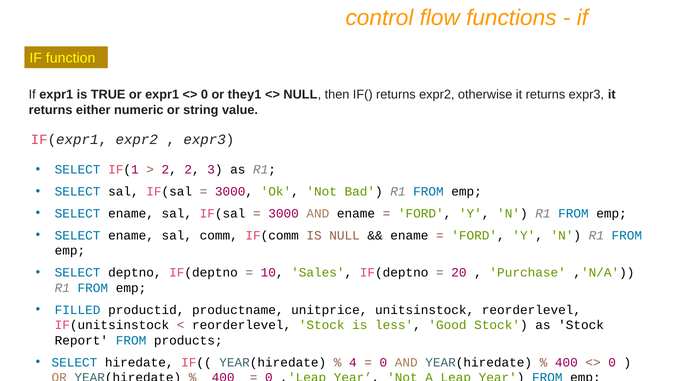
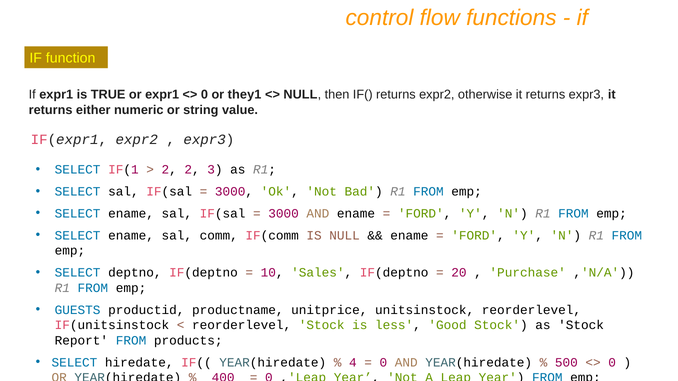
FILLED: FILLED -> GUESTS
400 at (566, 363): 400 -> 500
